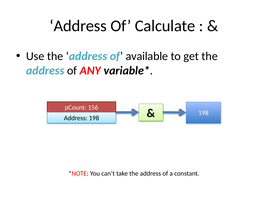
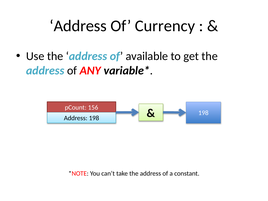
Calculate: Calculate -> Currency
